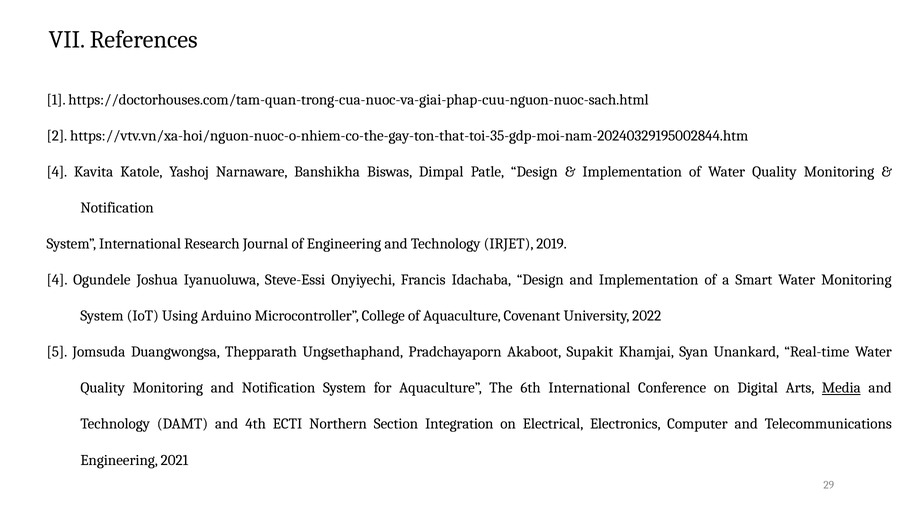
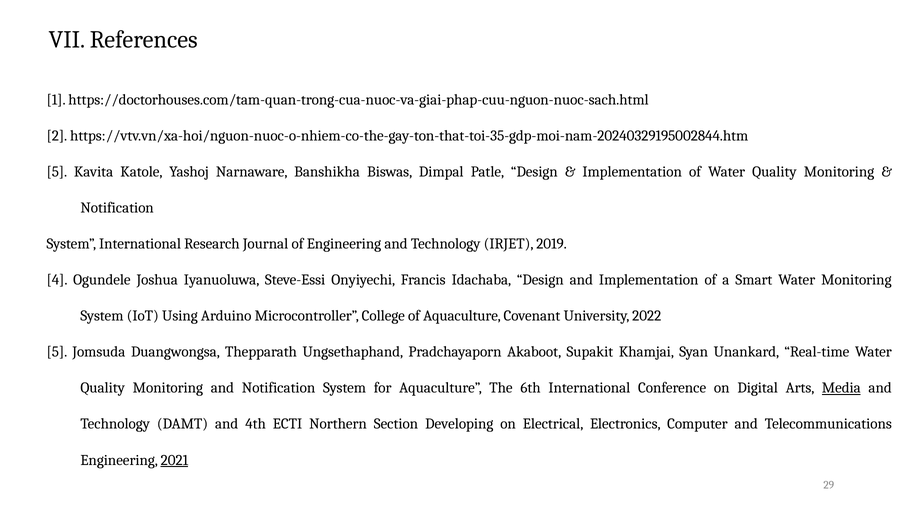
4 at (57, 172): 4 -> 5
Integration: Integration -> Developing
2021 underline: none -> present
